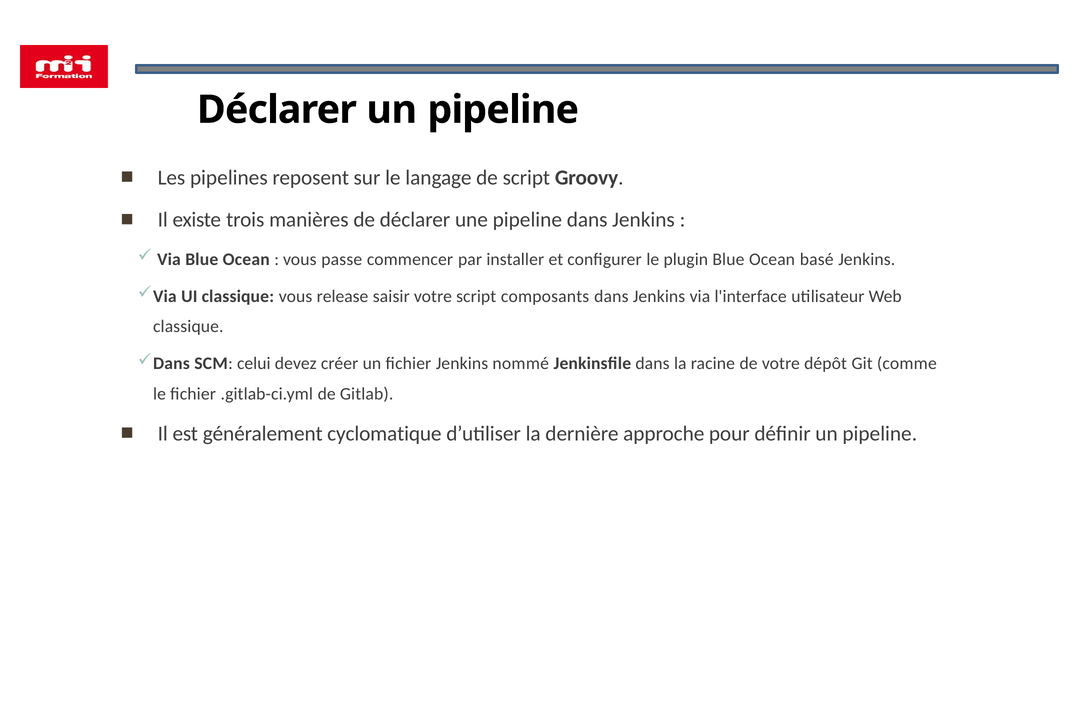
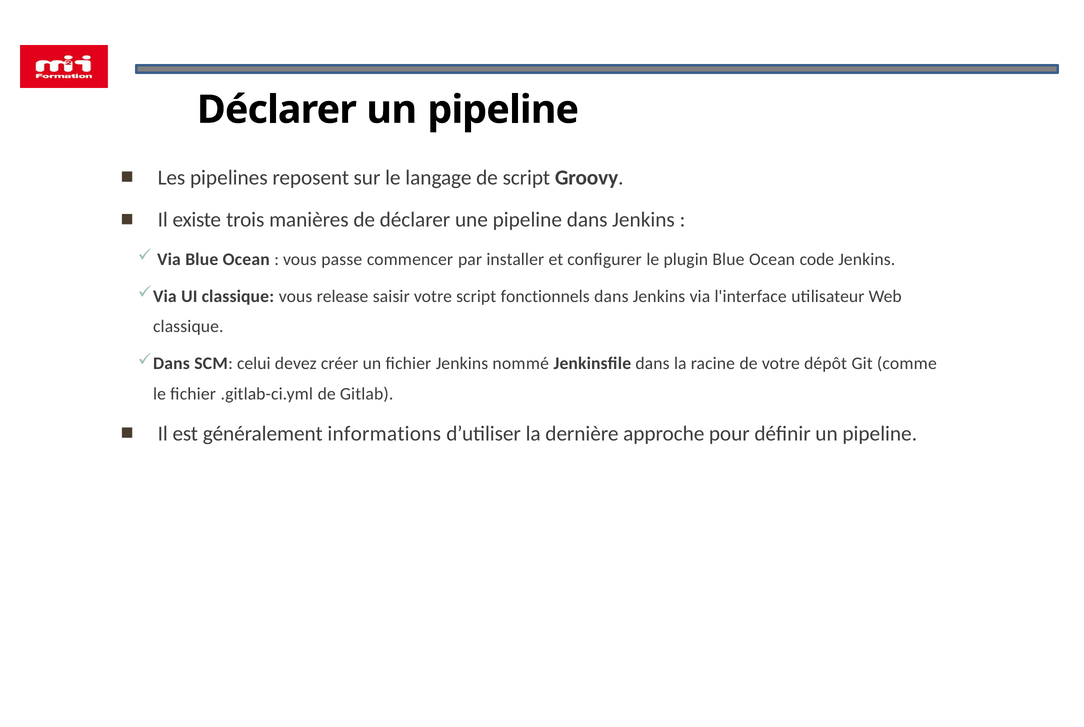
basé: basé -> code
composants: composants -> fonctionnels
cyclomatique: cyclomatique -> informations
